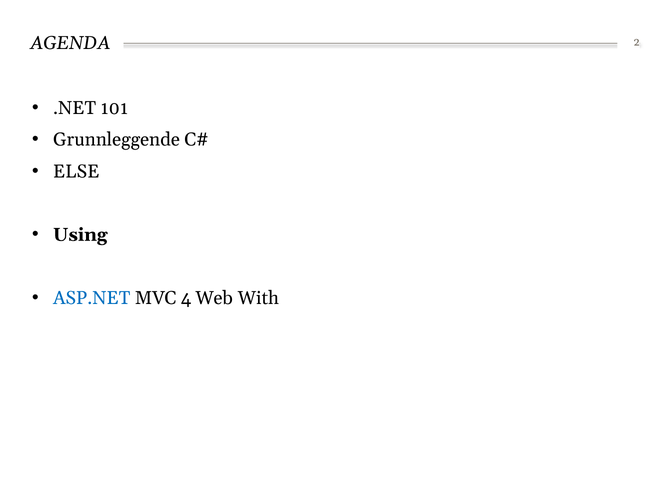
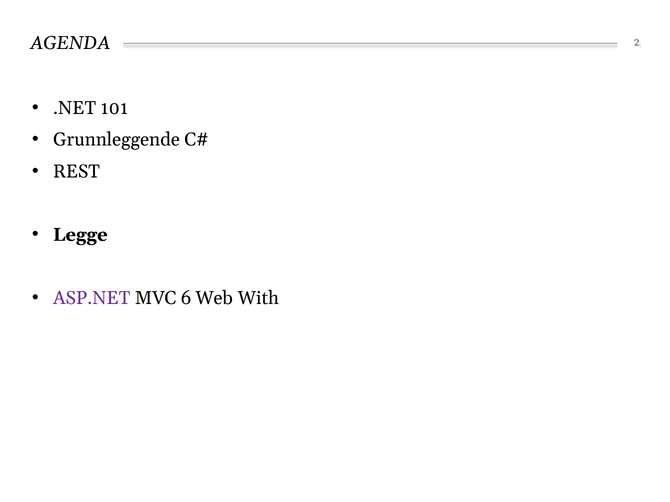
ELSE: ELSE -> REST
Using: Using -> Legge
ASP.NET colour: blue -> purple
4: 4 -> 6
